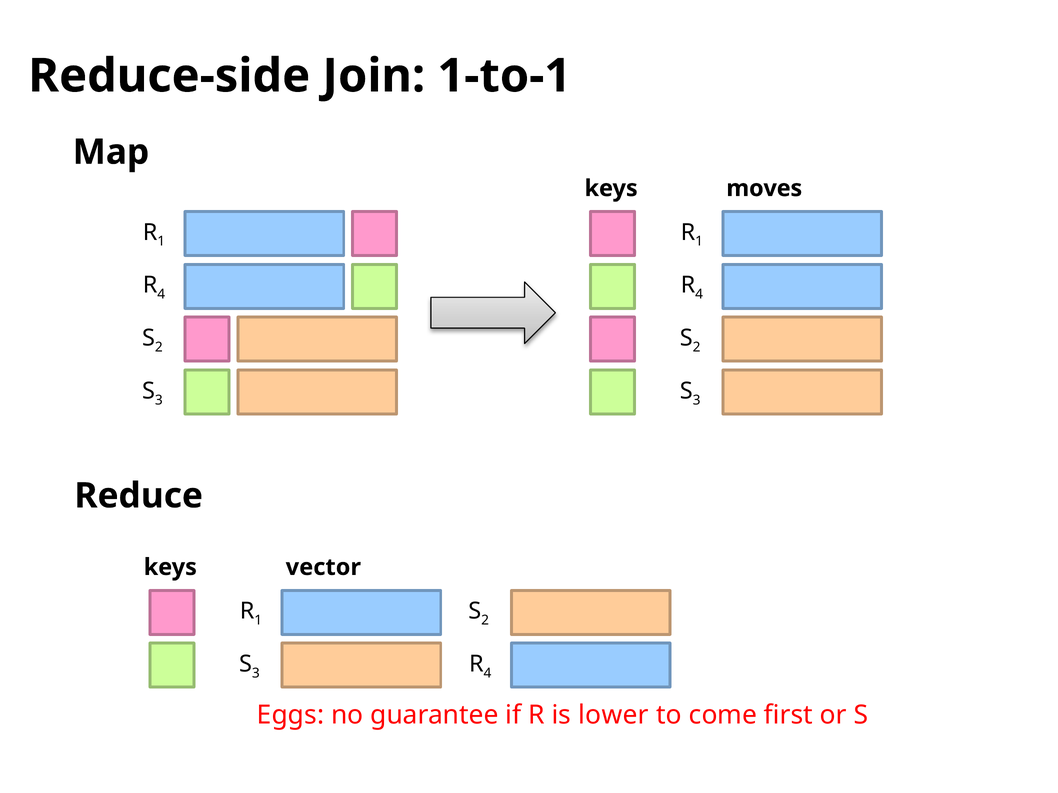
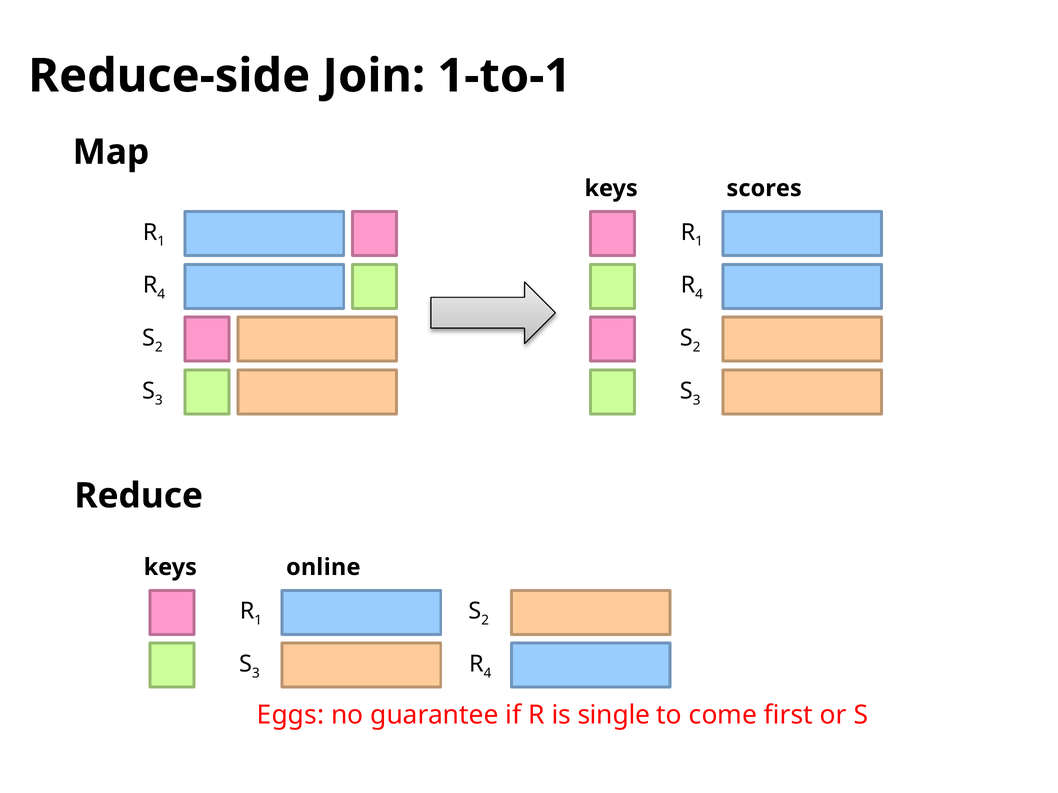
moves: moves -> scores
vector: vector -> online
lower: lower -> single
